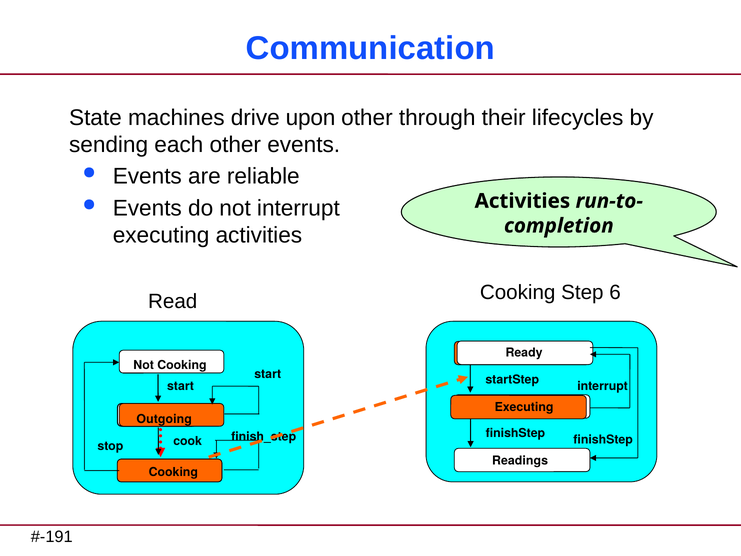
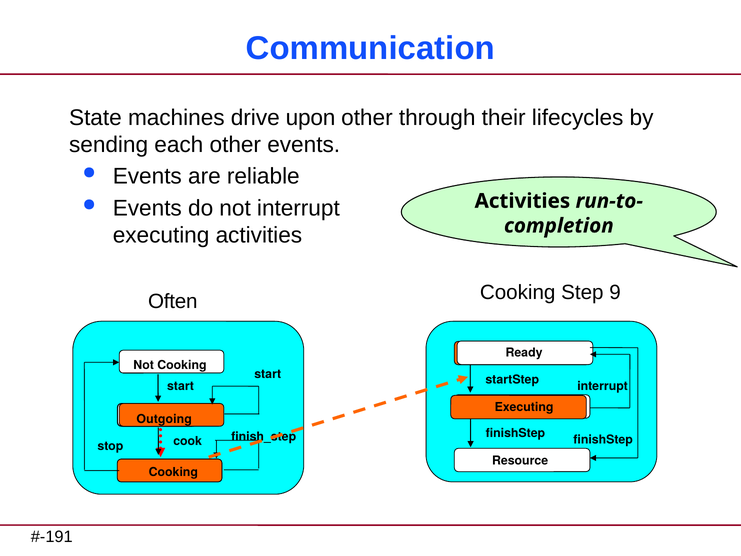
Read: Read -> Often
6: 6 -> 9
Readings: Readings -> Resource
